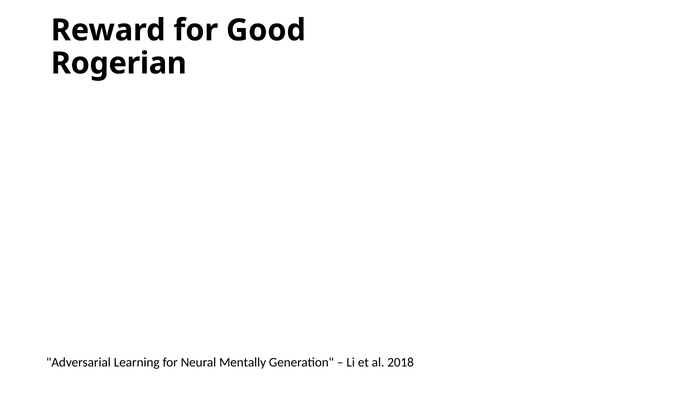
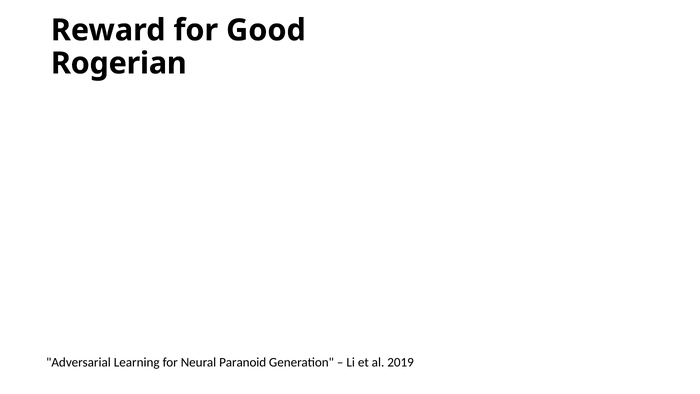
Mentally: Mentally -> Paranoid
2018: 2018 -> 2019
